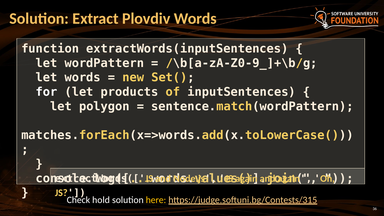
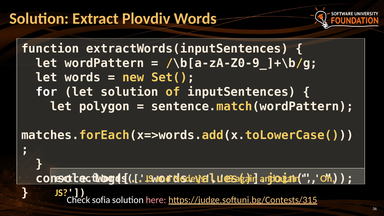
let products: products -> solution
hold: hold -> sofia
here colour: yellow -> pink
